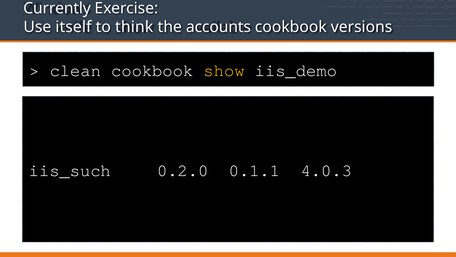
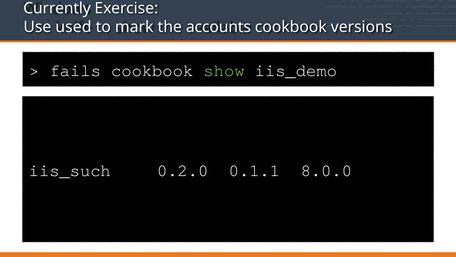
itself: itself -> used
think: think -> mark
clean: clean -> fails
show colour: yellow -> light green
4.0.3: 4.0.3 -> 8.0.0
